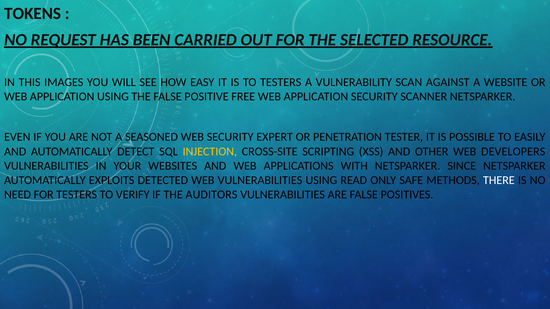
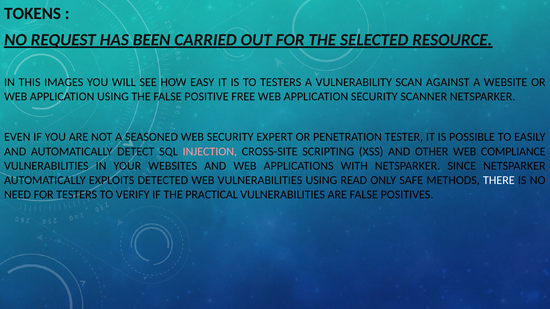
INJECTION colour: yellow -> pink
DEVELOPERS: DEVELOPERS -> COMPLIANCE
AUDITORS: AUDITORS -> PRACTICAL
